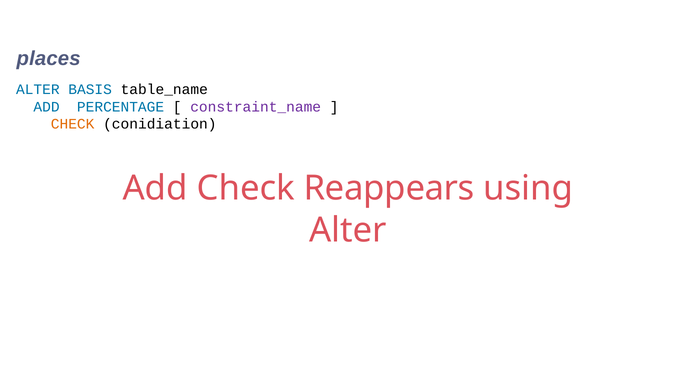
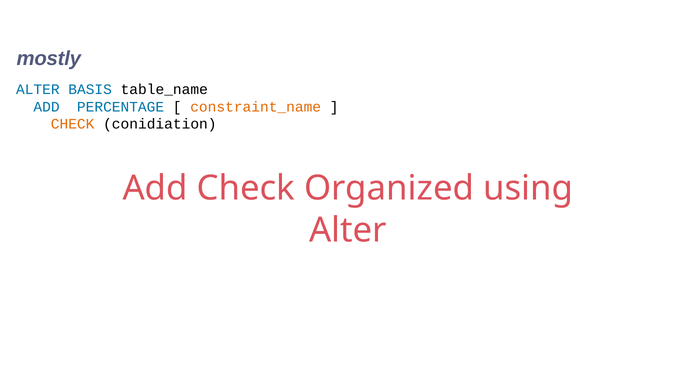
places: places -> mostly
constraint_name colour: purple -> orange
Reappears: Reappears -> Organized
